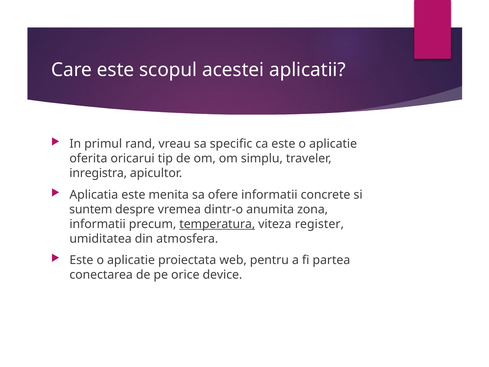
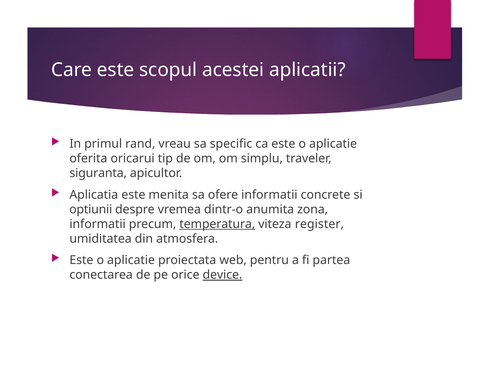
inregistra: inregistra -> siguranta
suntem: suntem -> optiunii
device underline: none -> present
